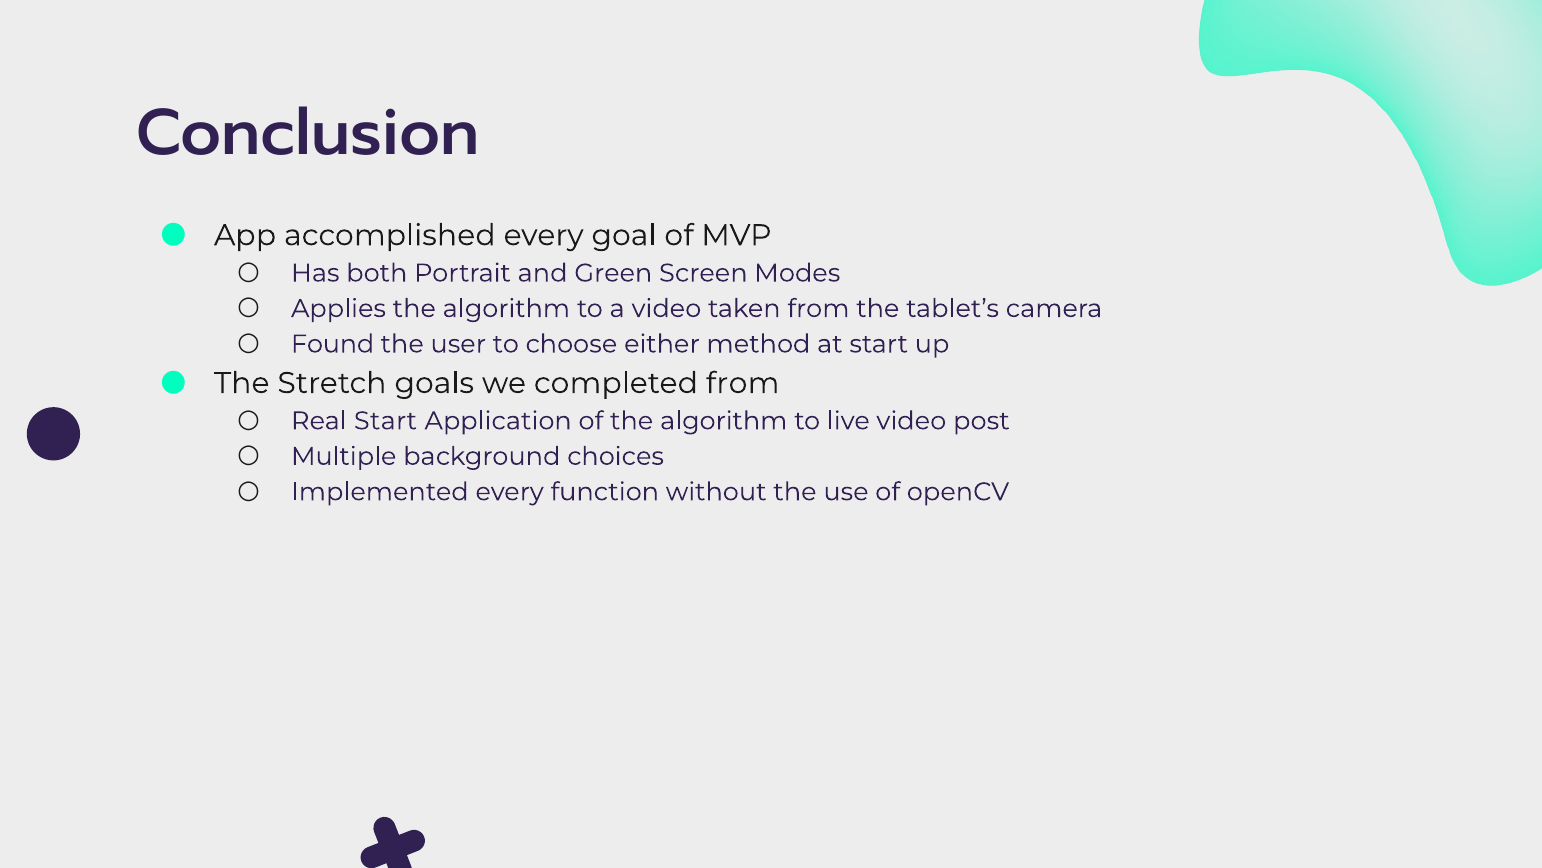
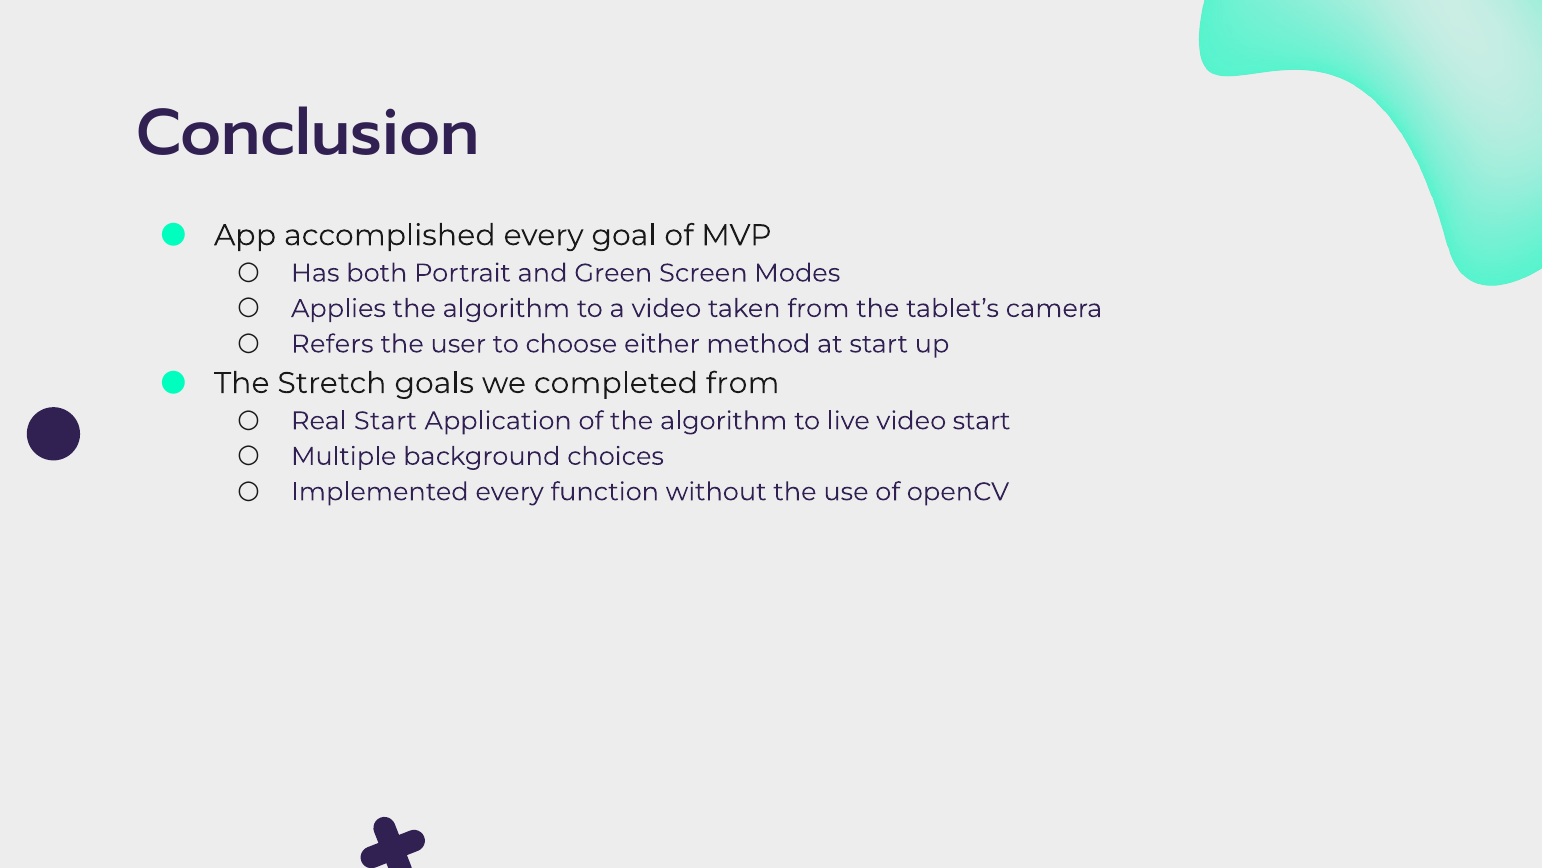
Found: Found -> Refers
video post: post -> start
